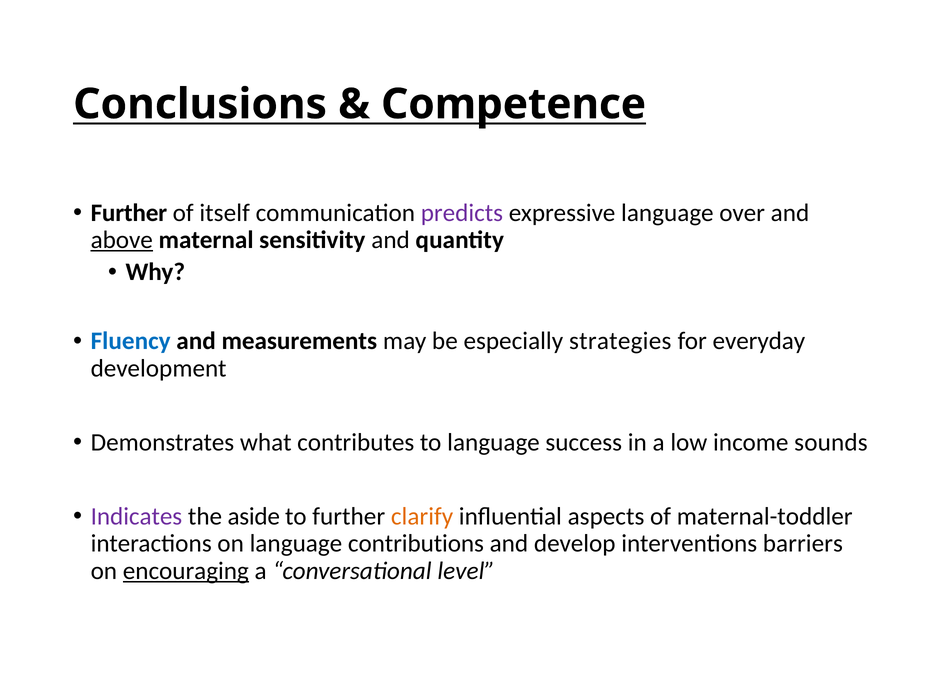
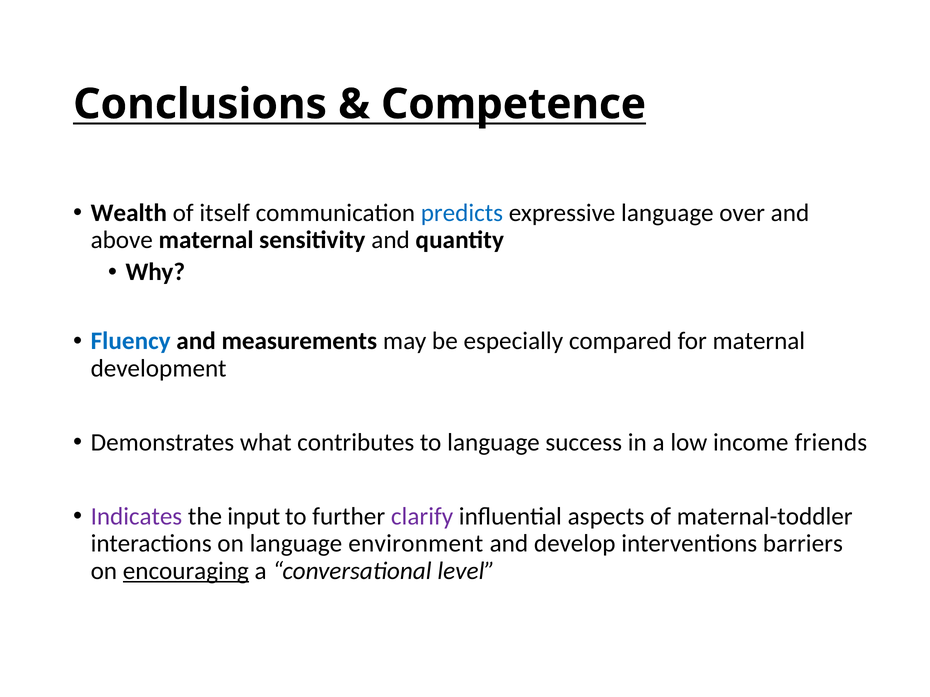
Further at (129, 213): Further -> Wealth
predicts colour: purple -> blue
above underline: present -> none
strategies: strategies -> compared
for everyday: everyday -> maternal
sounds: sounds -> friends
aside: aside -> input
clarify colour: orange -> purple
contributions: contributions -> environment
